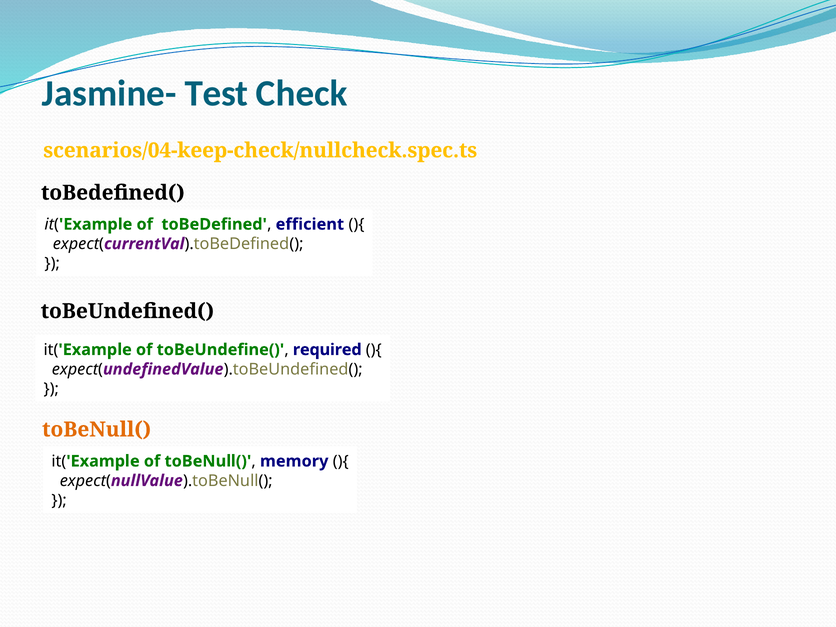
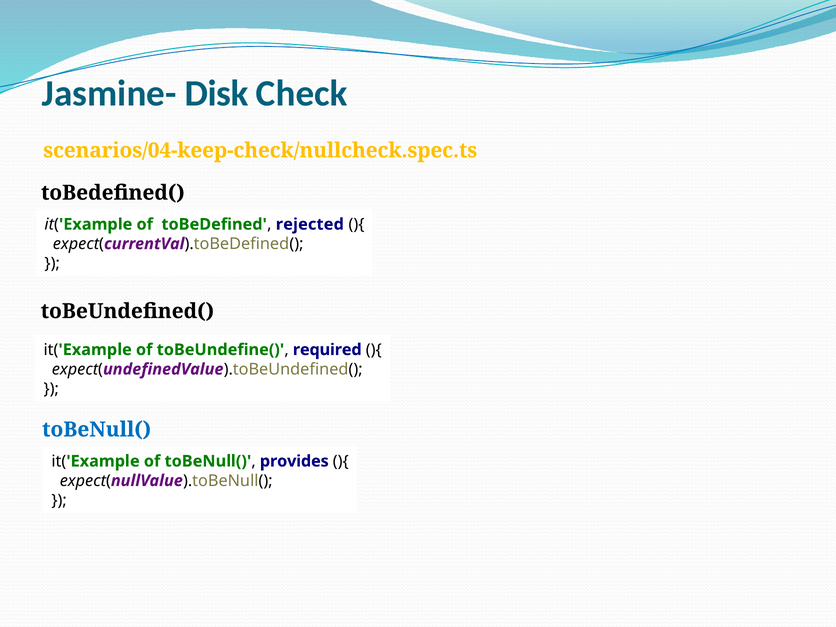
Test: Test -> Disk
efficient: efficient -> rejected
toBeNull( at (97, 430) colour: orange -> blue
memory: memory -> provides
